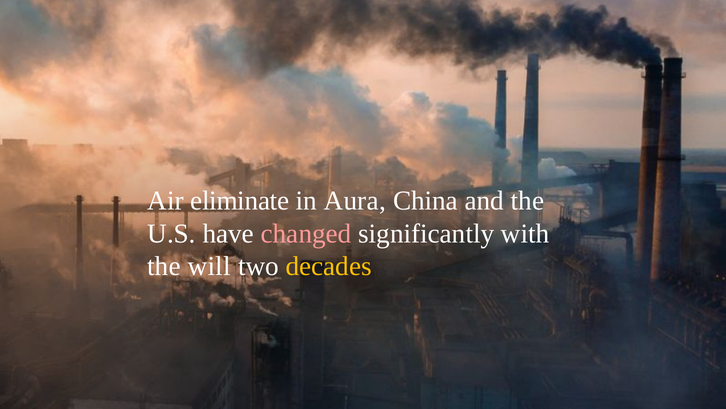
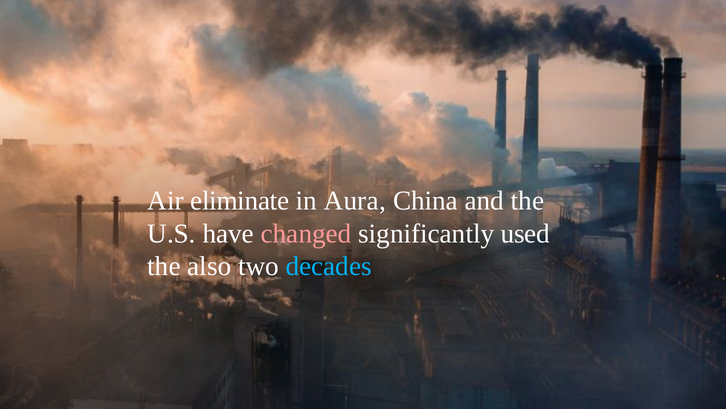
with: with -> used
will: will -> also
decades colour: yellow -> light blue
